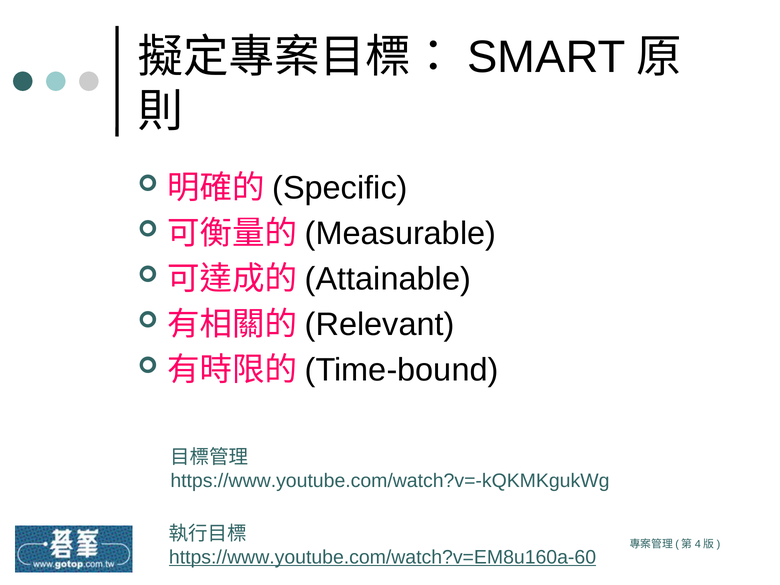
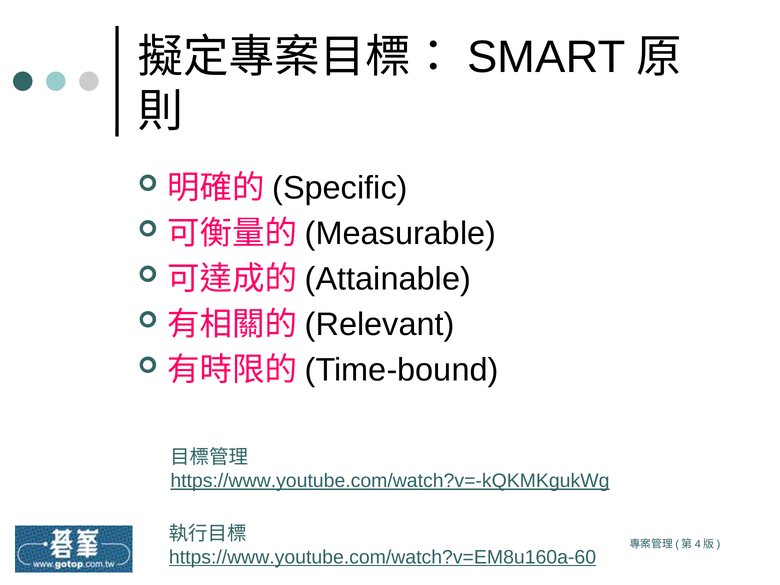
https://www.youtube.com/watch?v=-kQKMKgukWg underline: none -> present
